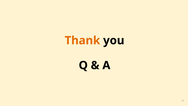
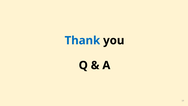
Thank colour: orange -> blue
